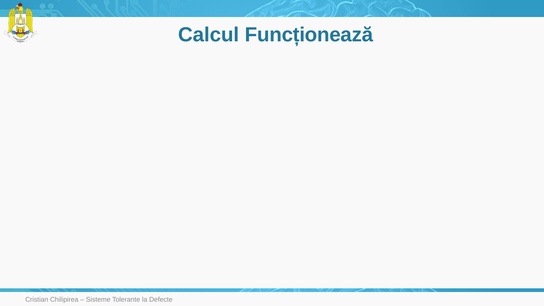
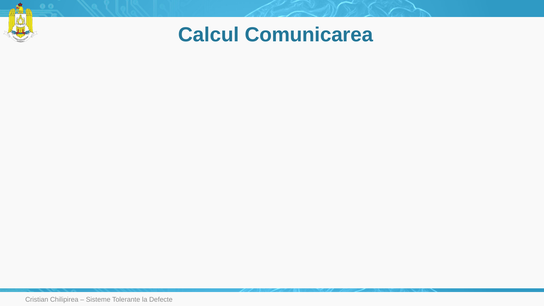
Funcționează: Funcționează -> Comunicarea
